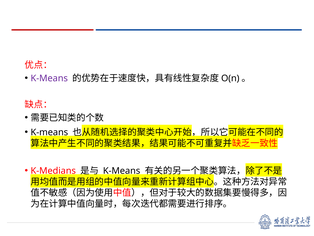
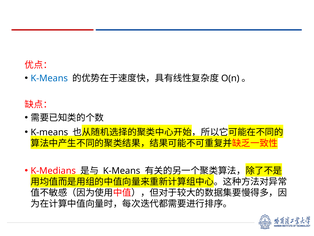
K-Means at (49, 78) colour: purple -> blue
